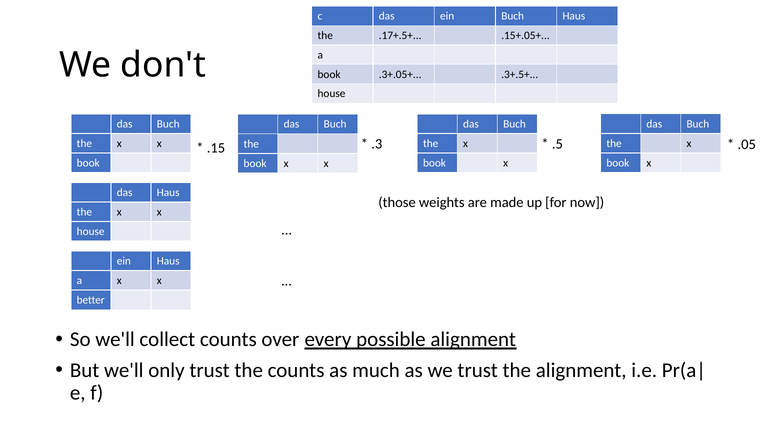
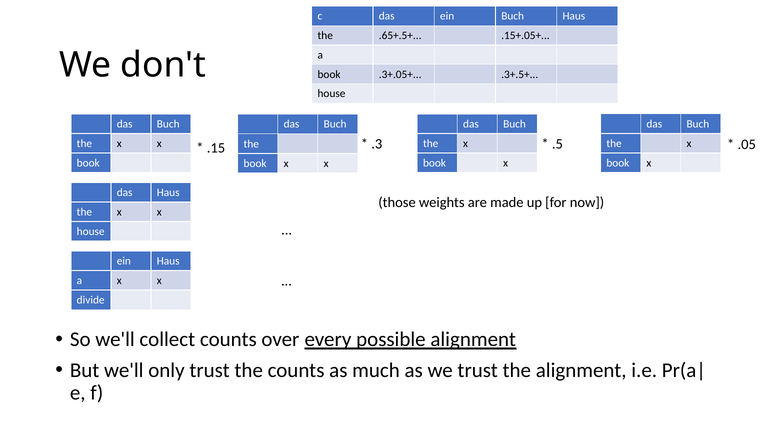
.17+.5+: .17+.5+ -> .65+.5+
better: better -> divide
